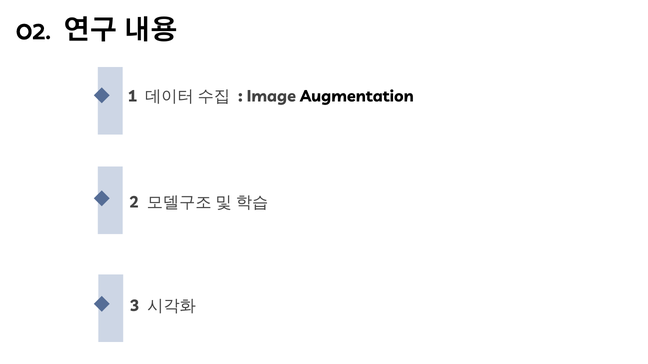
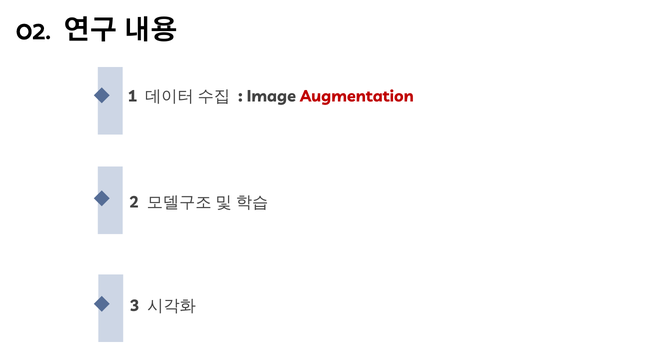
Augmentation colour: black -> red
